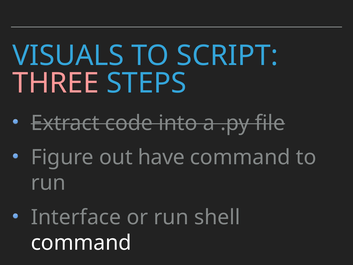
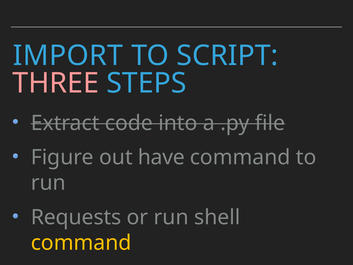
VISUALS: VISUALS -> IMPORT
Interface: Interface -> Requests
command at (81, 243) colour: white -> yellow
